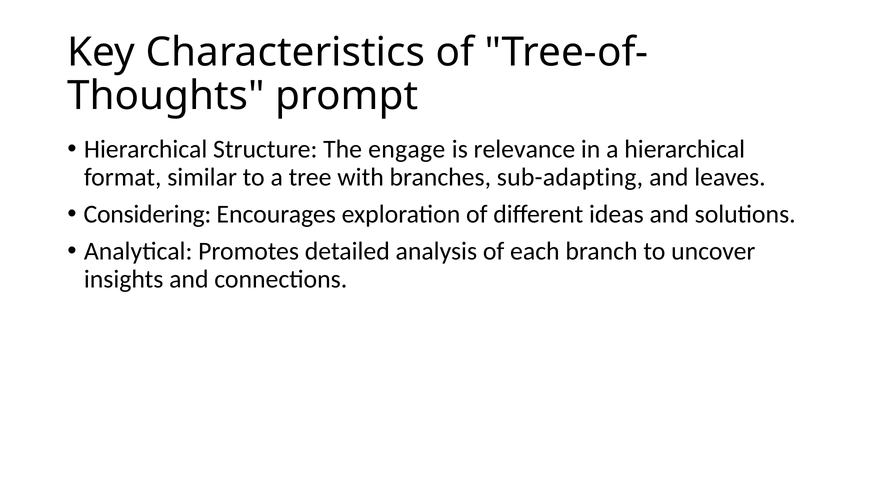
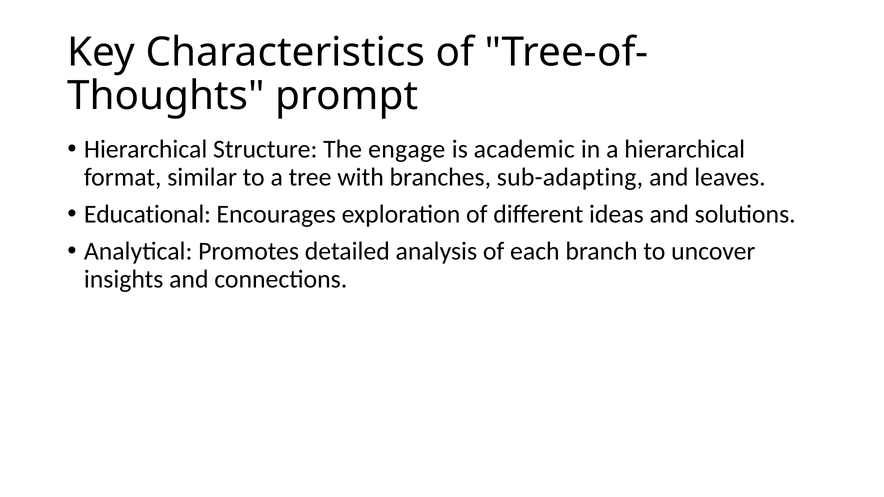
relevance: relevance -> academic
Considering: Considering -> Educational
